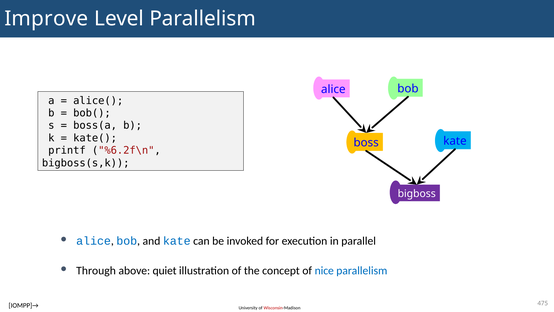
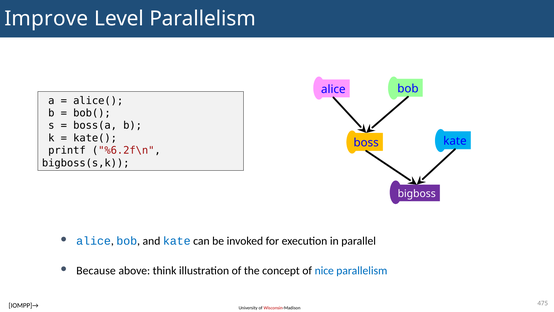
Through: Through -> Because
quiet: quiet -> think
